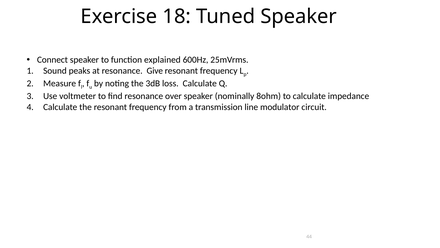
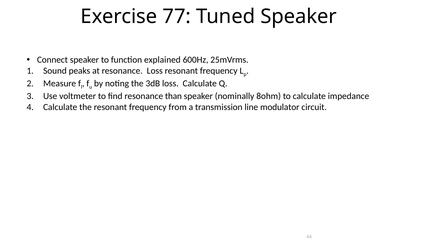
18: 18 -> 77
resonance Give: Give -> Loss
over: over -> than
